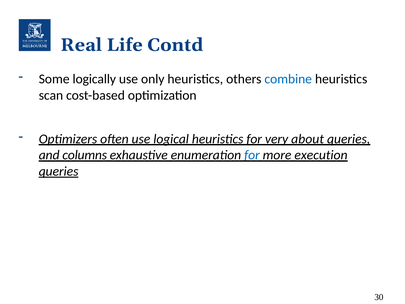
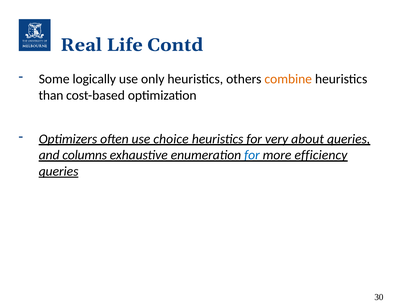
combine colour: blue -> orange
scan: scan -> than
logical: logical -> choice
execution: execution -> efficiency
